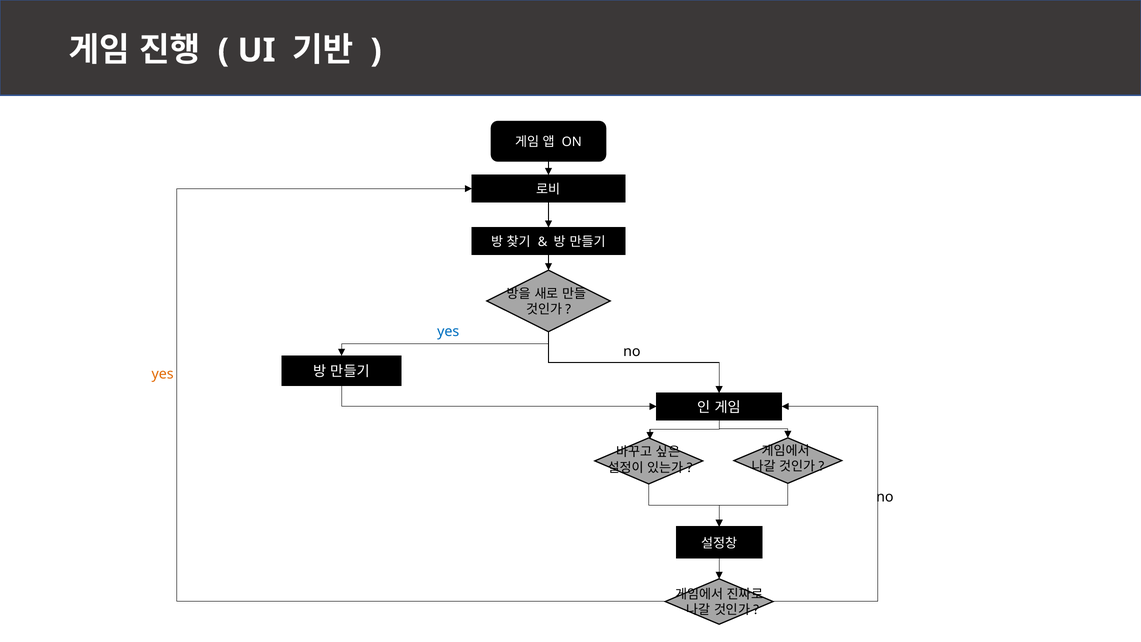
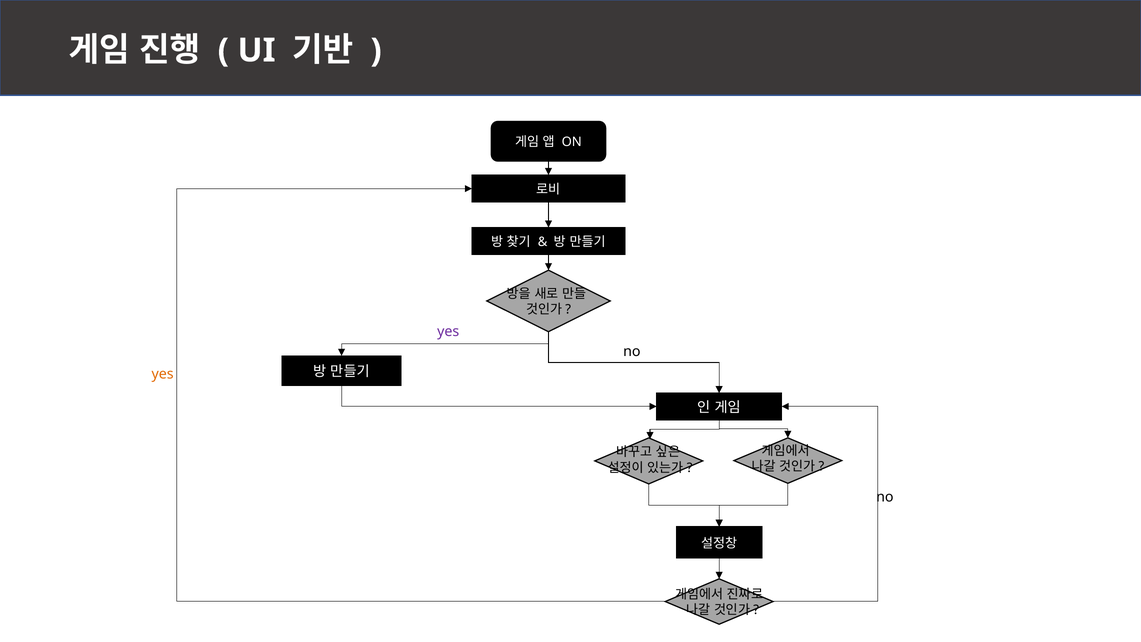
yes at (448, 331) colour: blue -> purple
